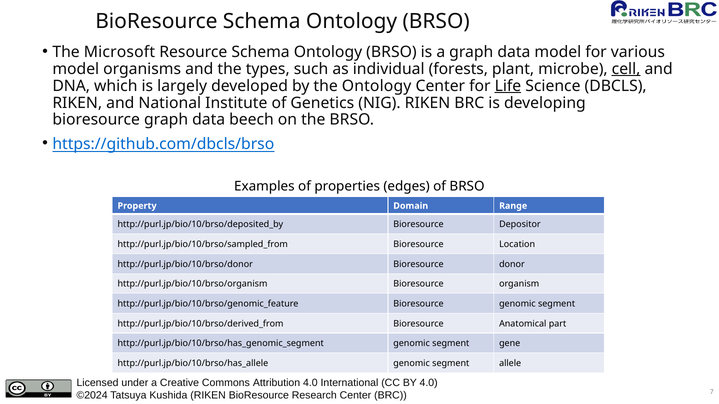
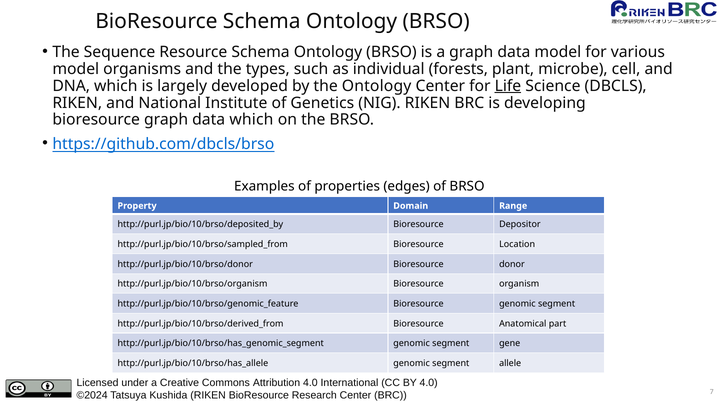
Microsoft: Microsoft -> Sequence
cell underline: present -> none
data beech: beech -> which
